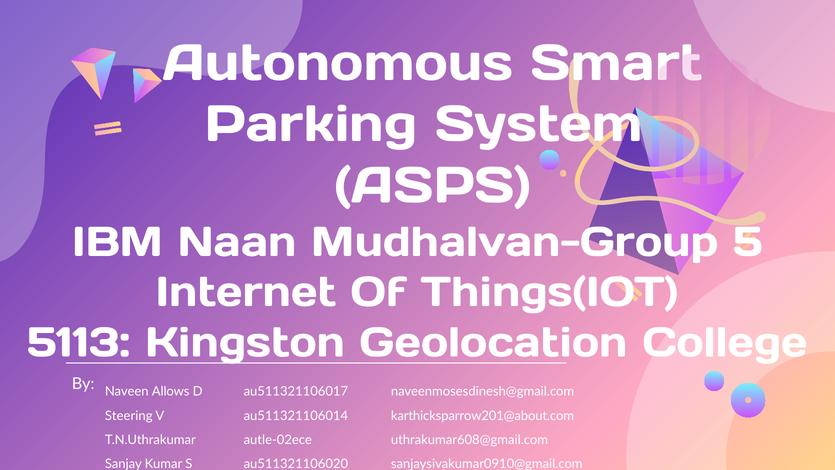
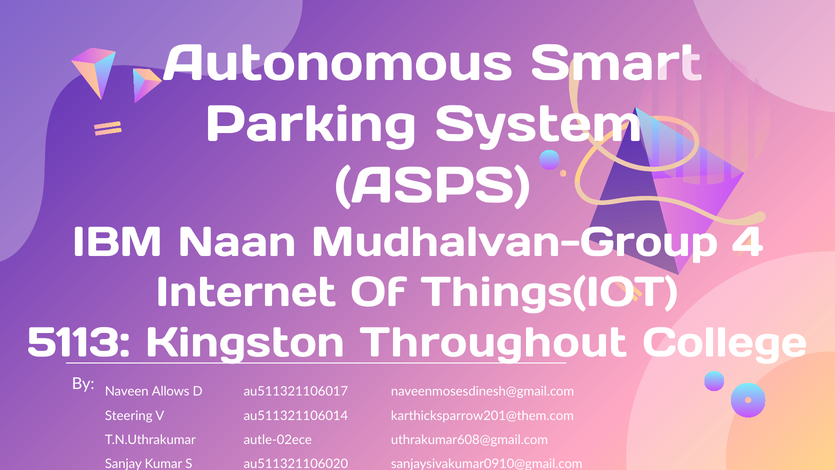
5: 5 -> 4
Geolocation: Geolocation -> Throughout
karthicksparrow201@about.com: karthicksparrow201@about.com -> karthicksparrow201@them.com
